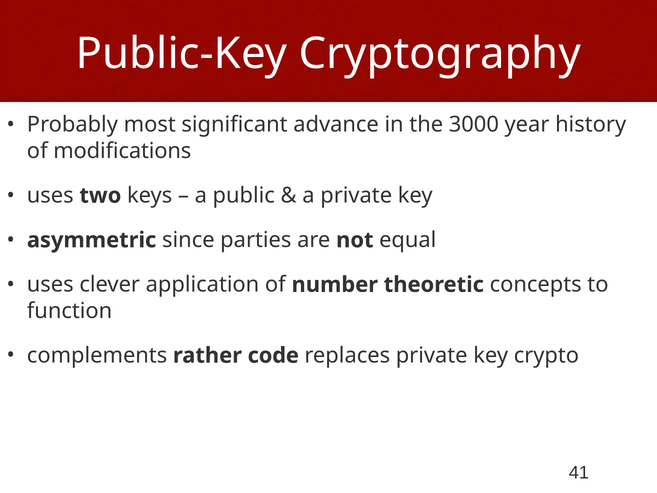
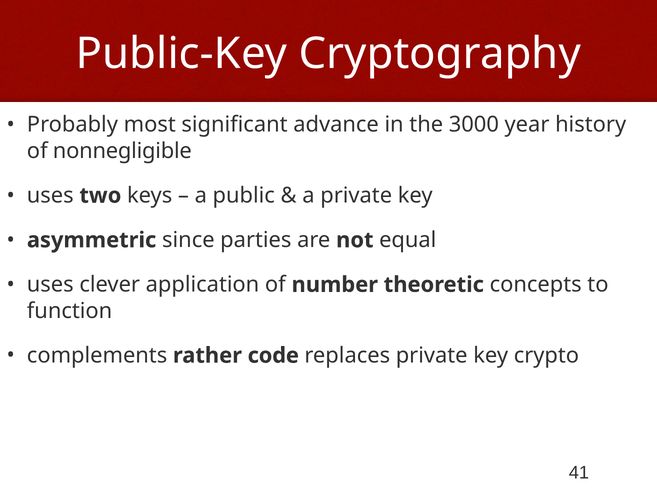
modifications: modifications -> nonnegligible
